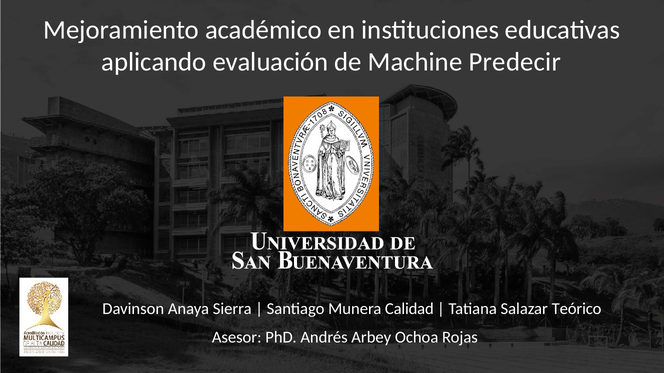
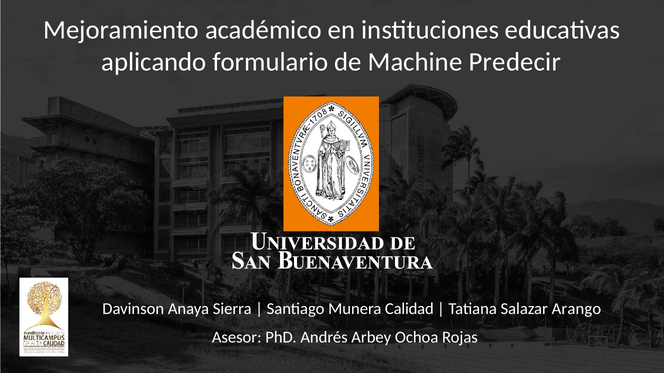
evaluación: evaluación -> formulario
Teórico: Teórico -> Arango
